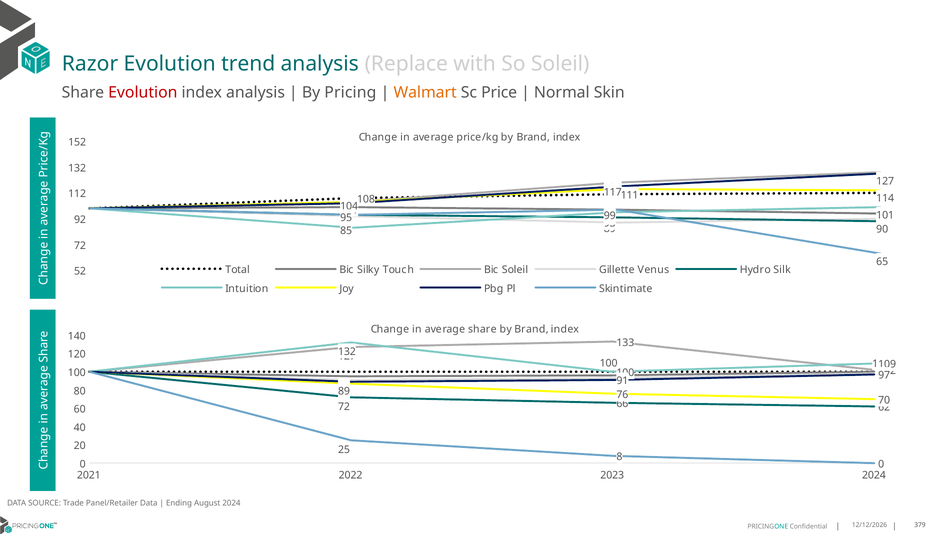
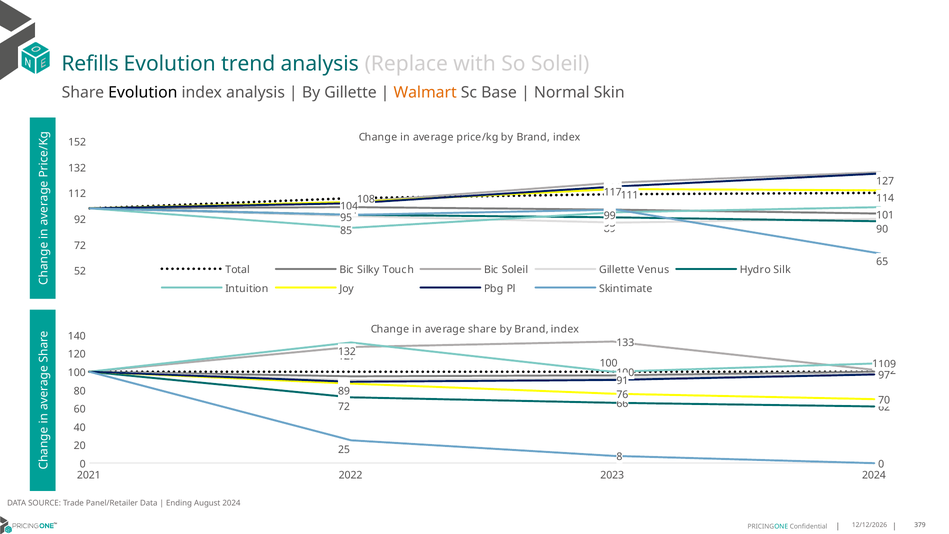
Razor: Razor -> Refills
Evolution at (143, 93) colour: red -> black
By Pricing: Pricing -> Gillette
Price: Price -> Base
